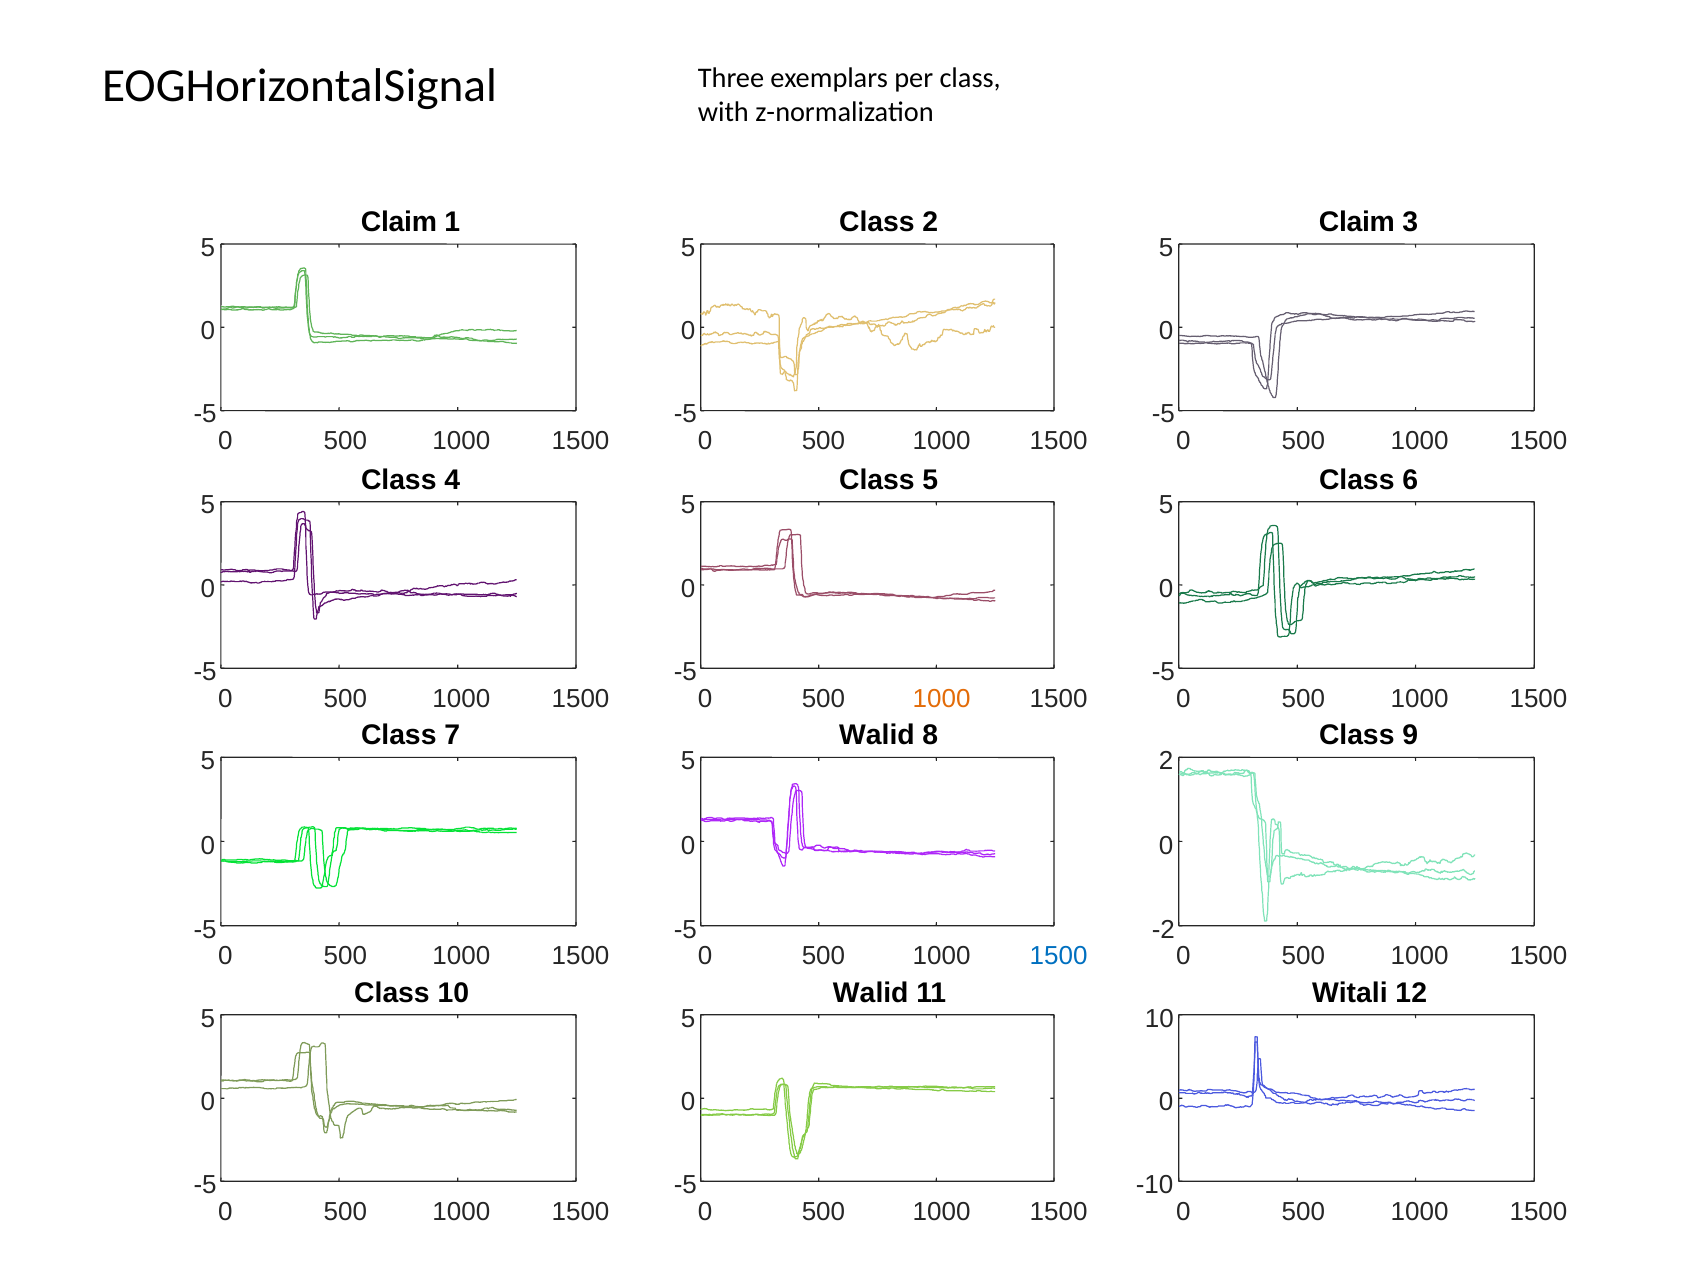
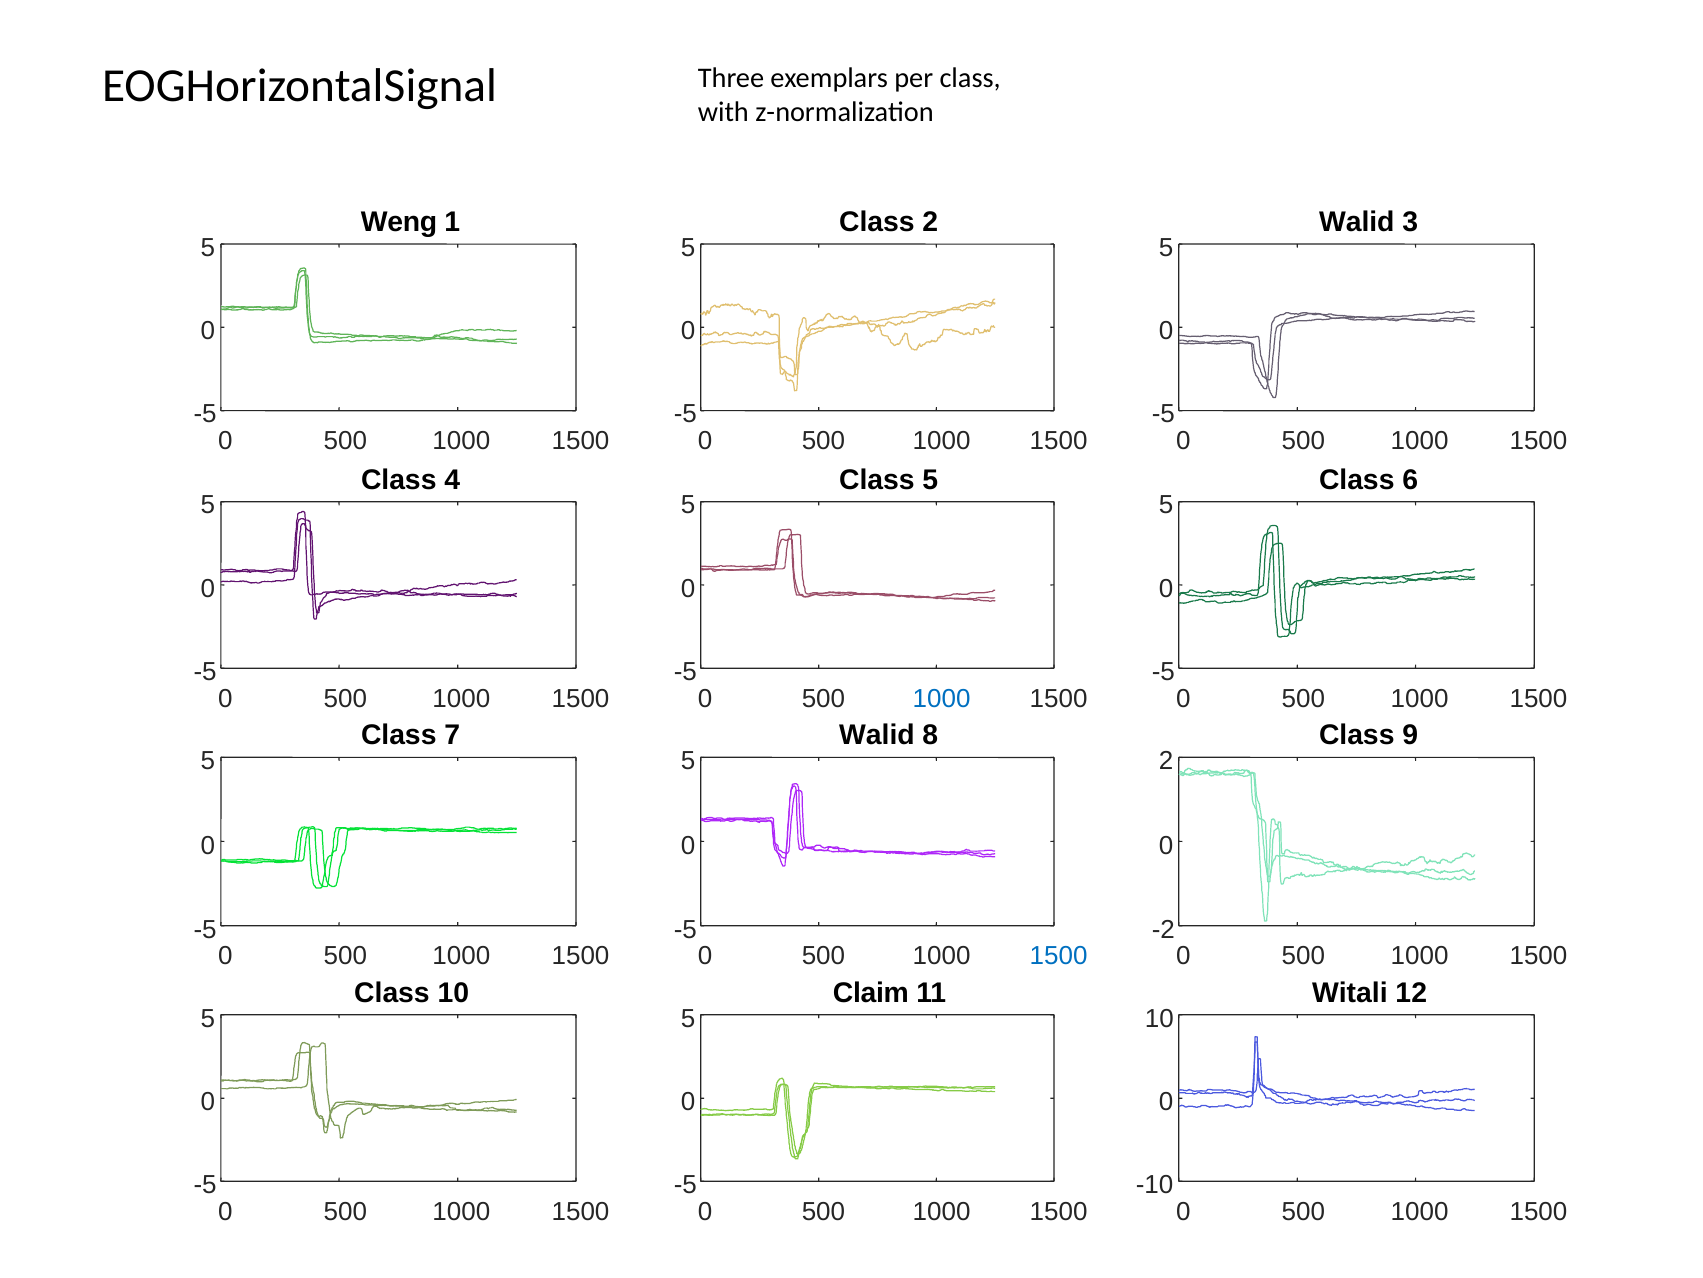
Claim at (399, 222): Claim -> Weng
Claim at (1357, 222): Claim -> Walid
1000 at (942, 699) colour: orange -> blue
Walid at (871, 992): Walid -> Claim
